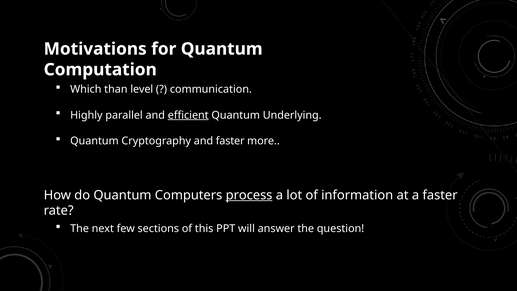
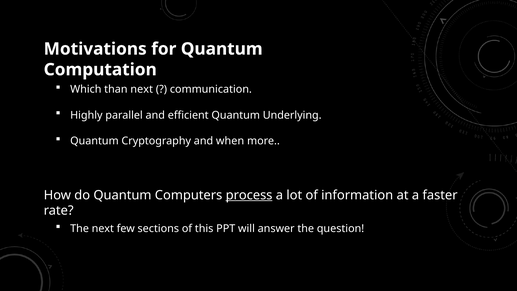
than level: level -> next
eﬃcient underline: present -> none
and faster: faster -> when
